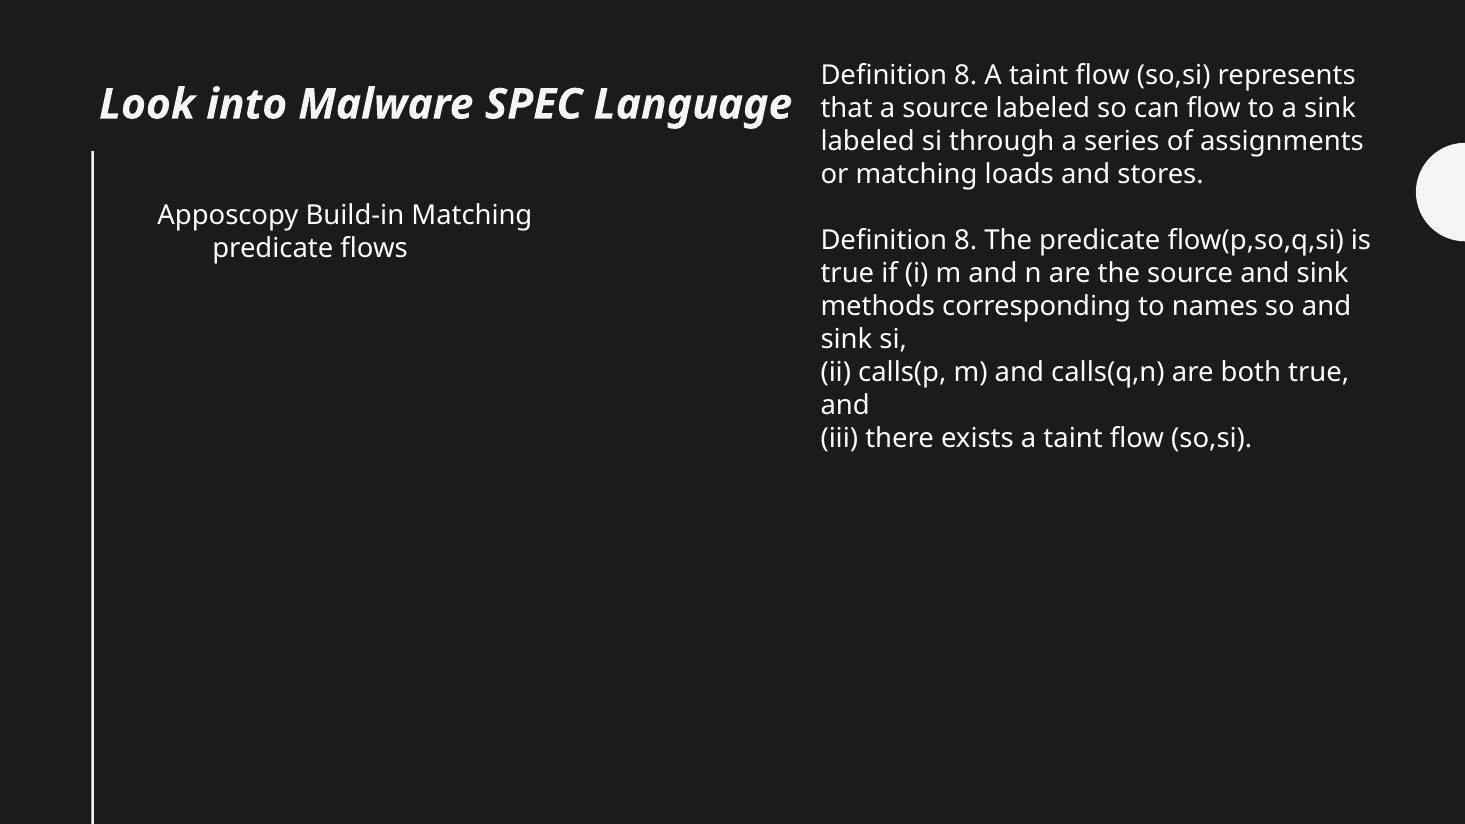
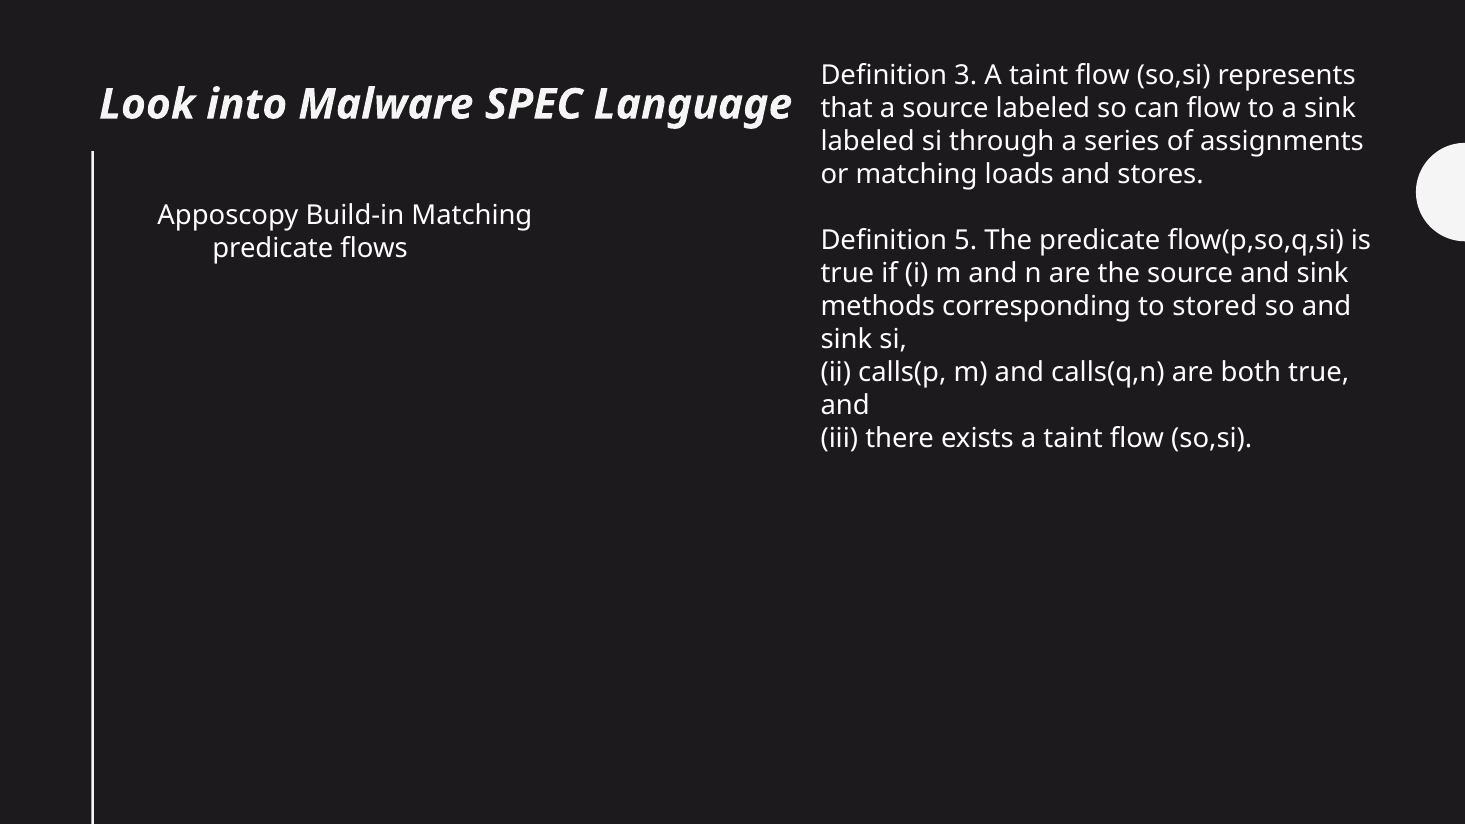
8 at (966, 76): 8 -> 3
8 at (966, 241): 8 -> 5
names: names -> stored
